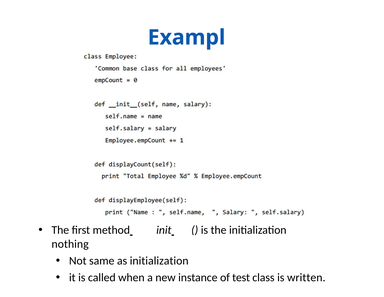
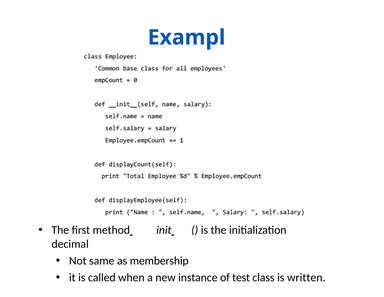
nothing: nothing -> decimal
as initialization: initialization -> membership
